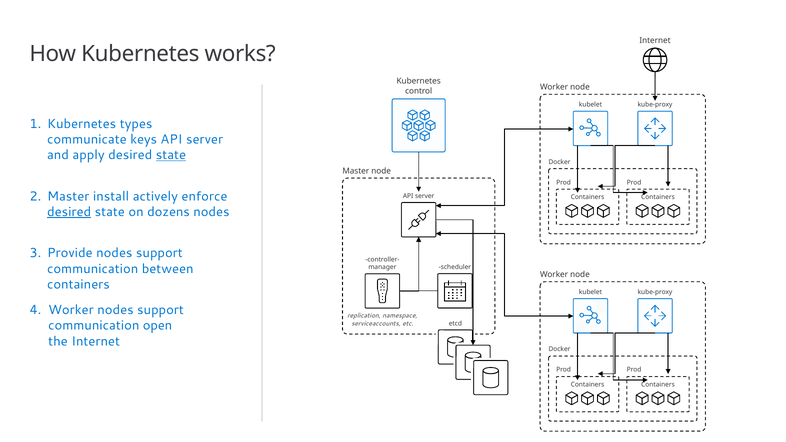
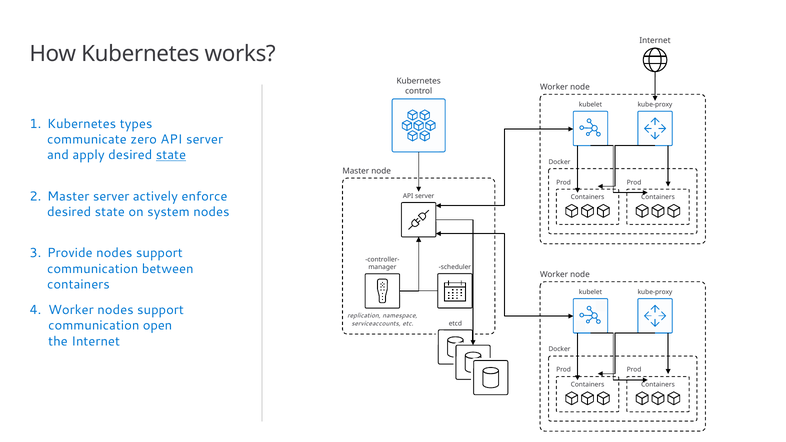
keys: keys -> zero
Master install: install -> server
desired at (69, 212) underline: present -> none
dozens: dozens -> system
